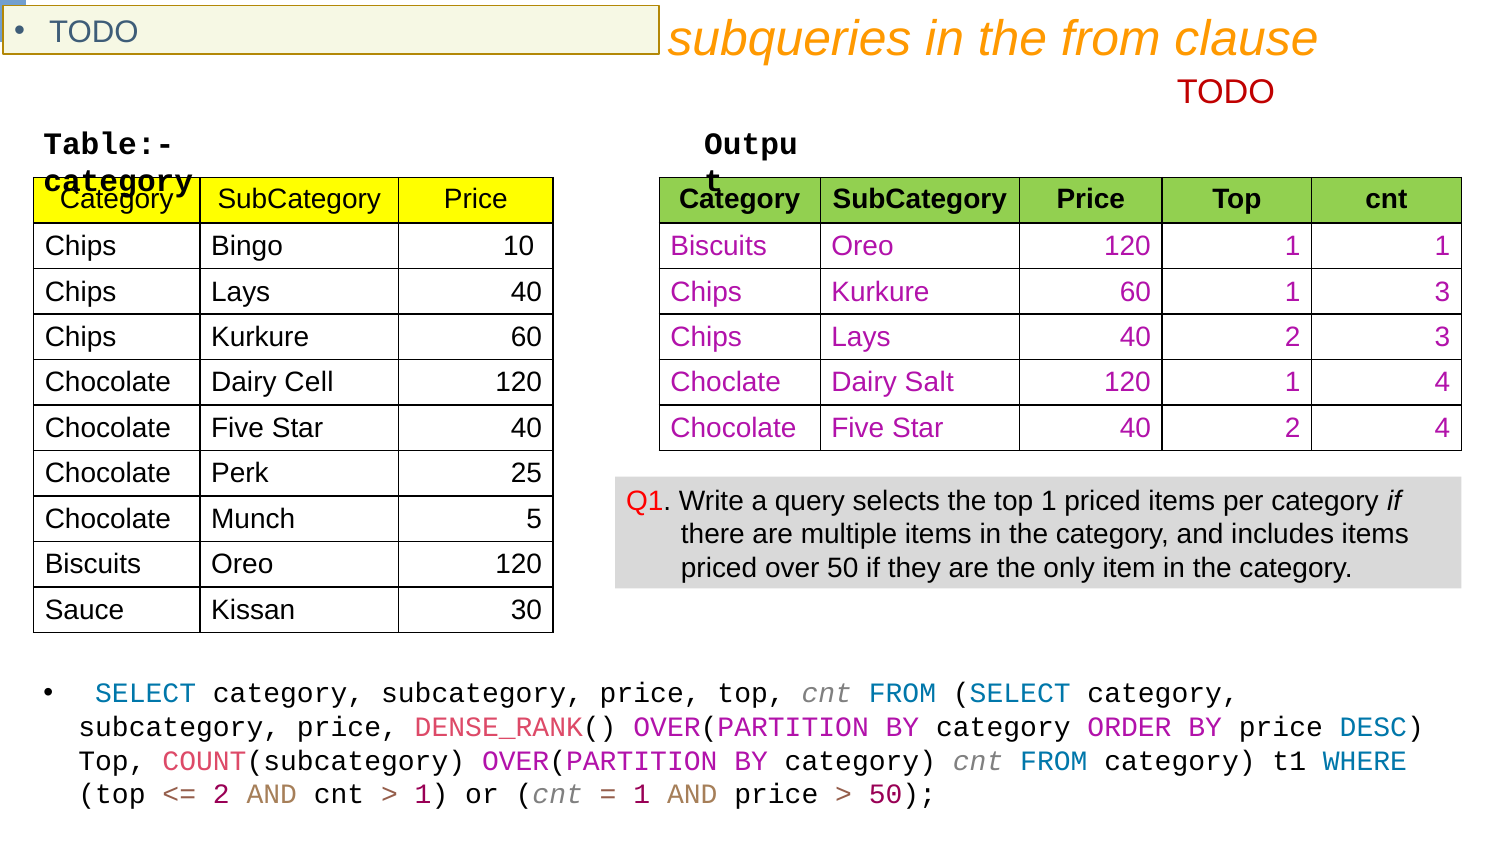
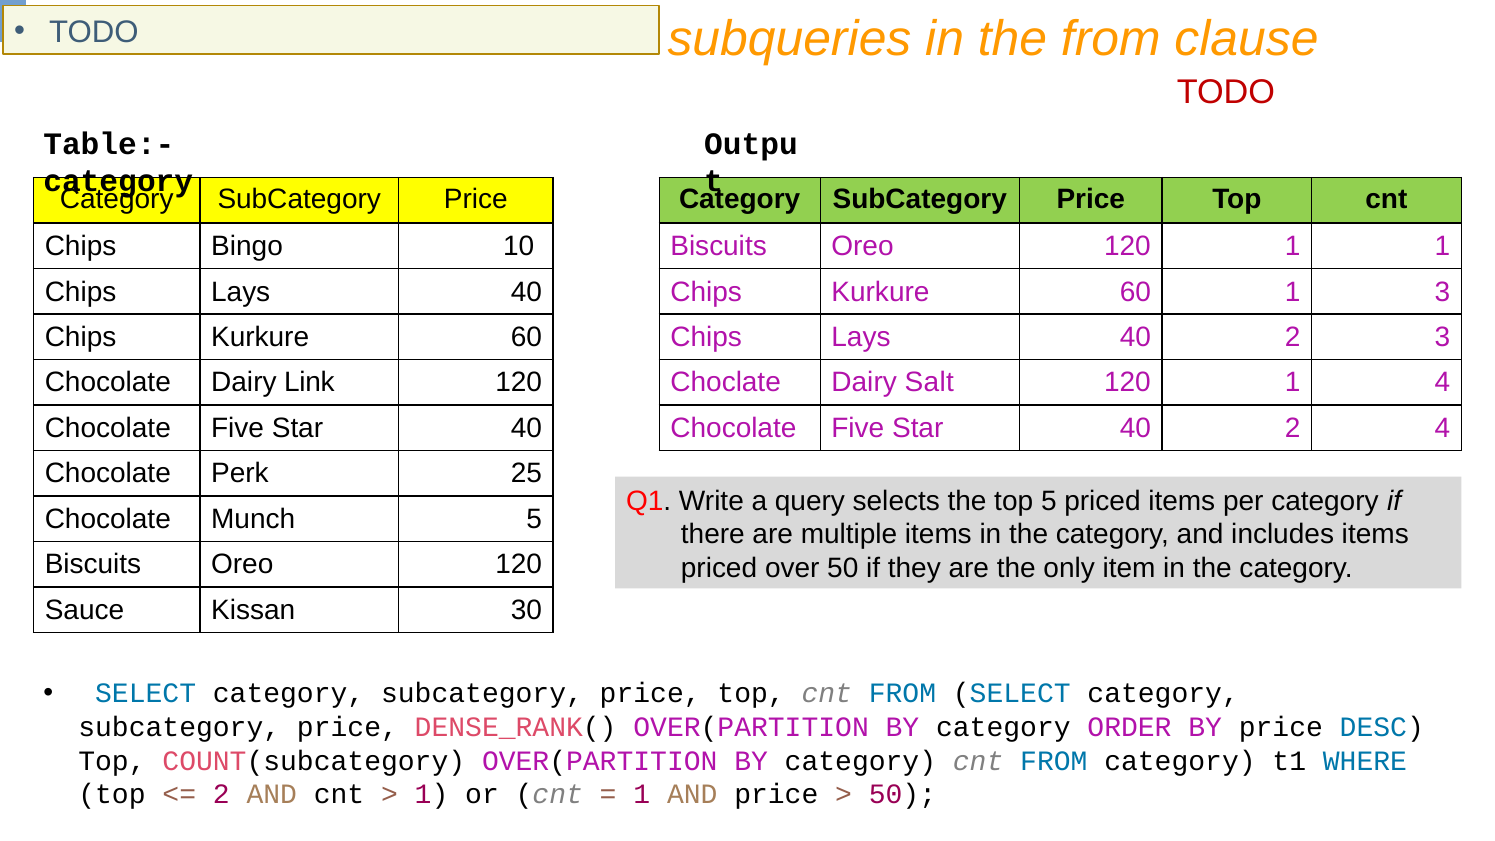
Cell: Cell -> Link
top 1: 1 -> 5
